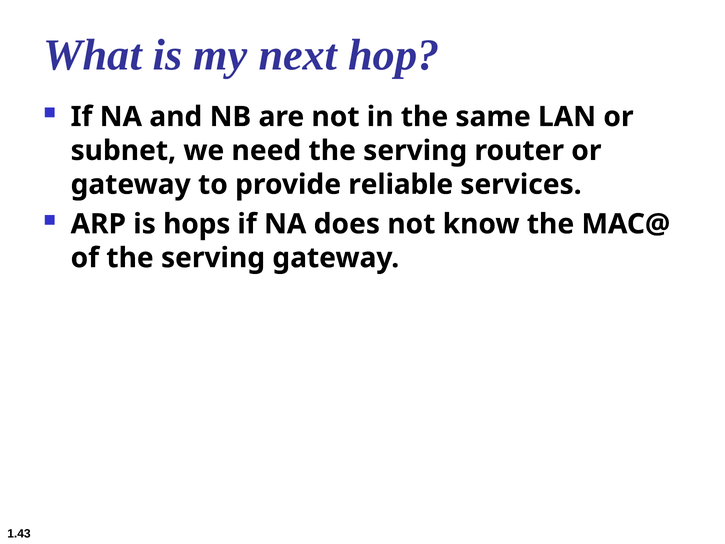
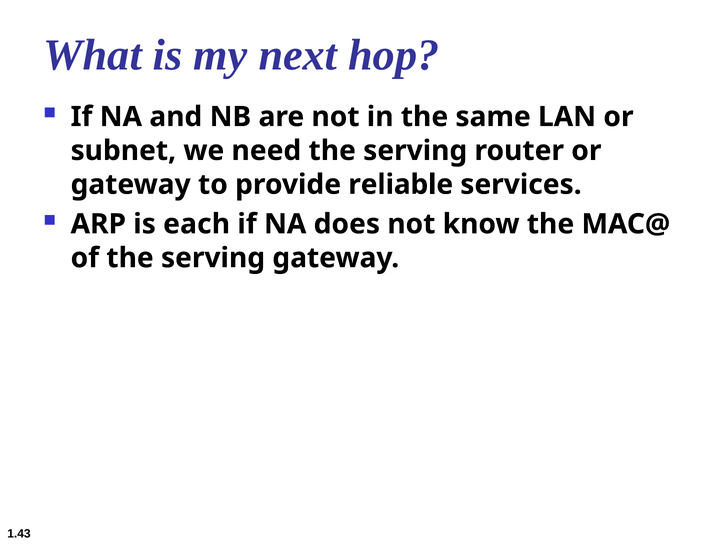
hops: hops -> each
